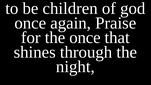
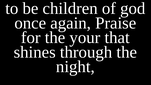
the once: once -> your
